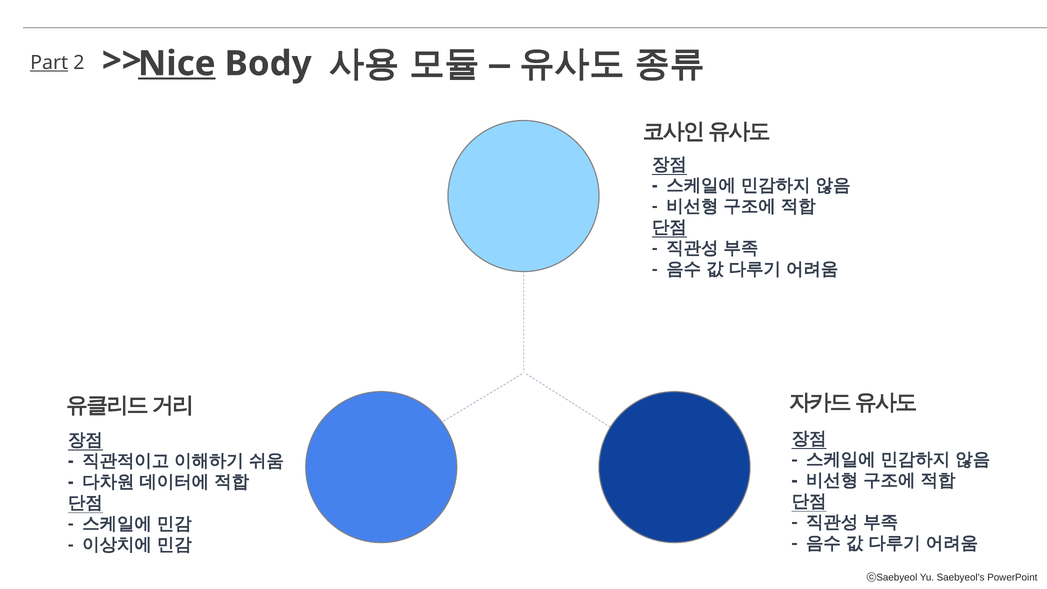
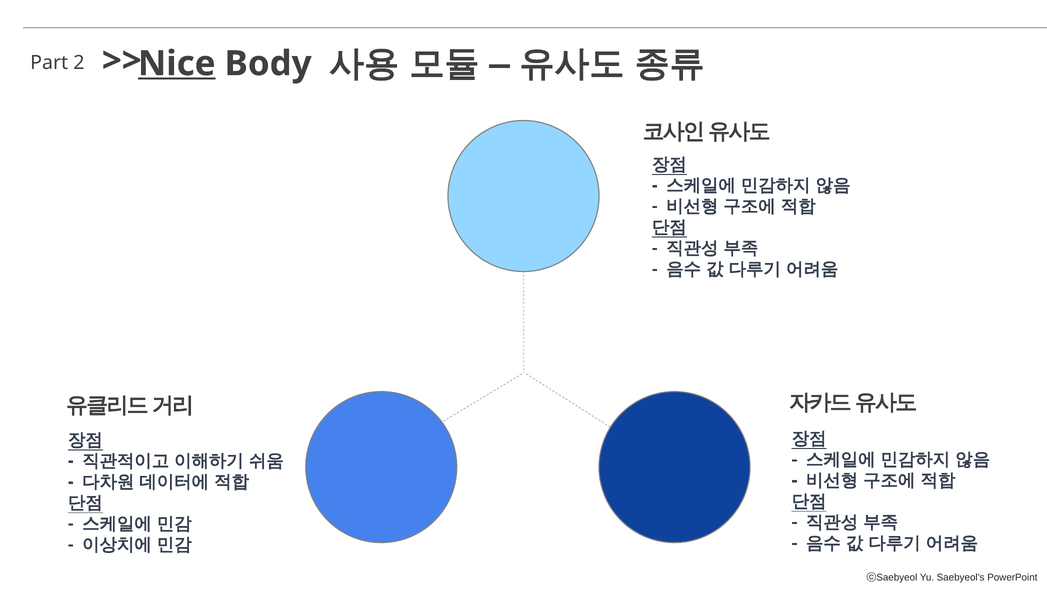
Part underline: present -> none
